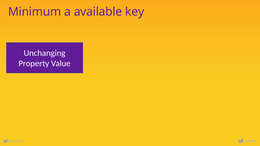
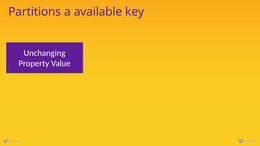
Minimum: Minimum -> Partitions
